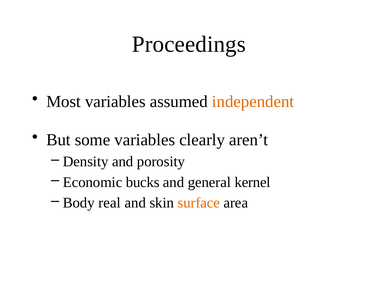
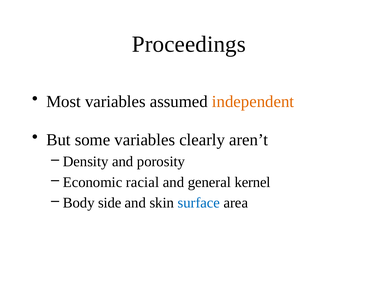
bucks: bucks -> racial
real: real -> side
surface colour: orange -> blue
